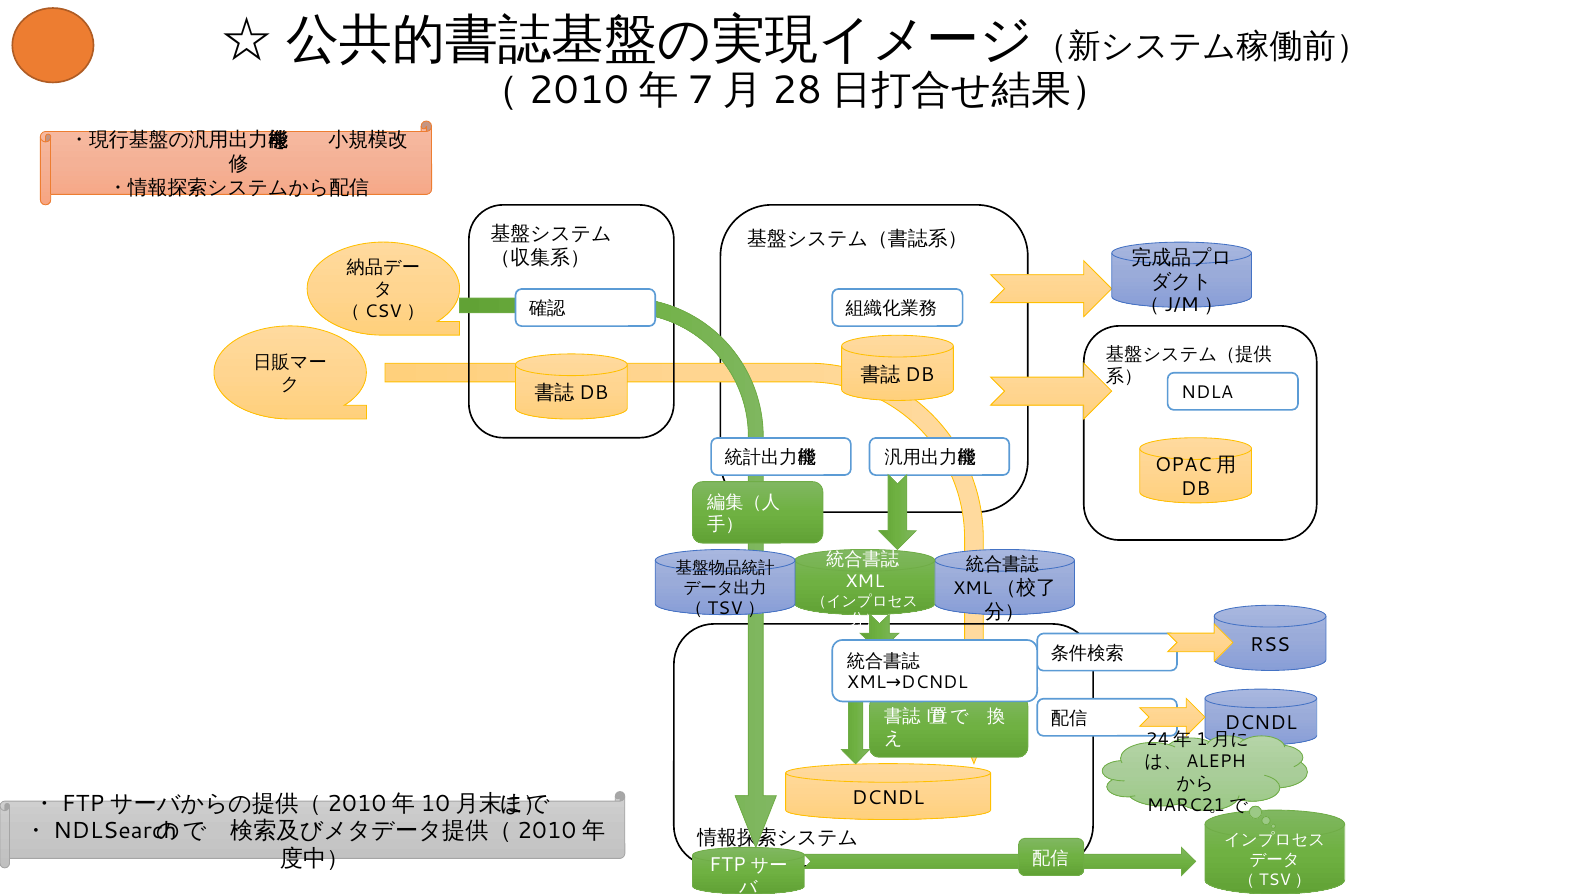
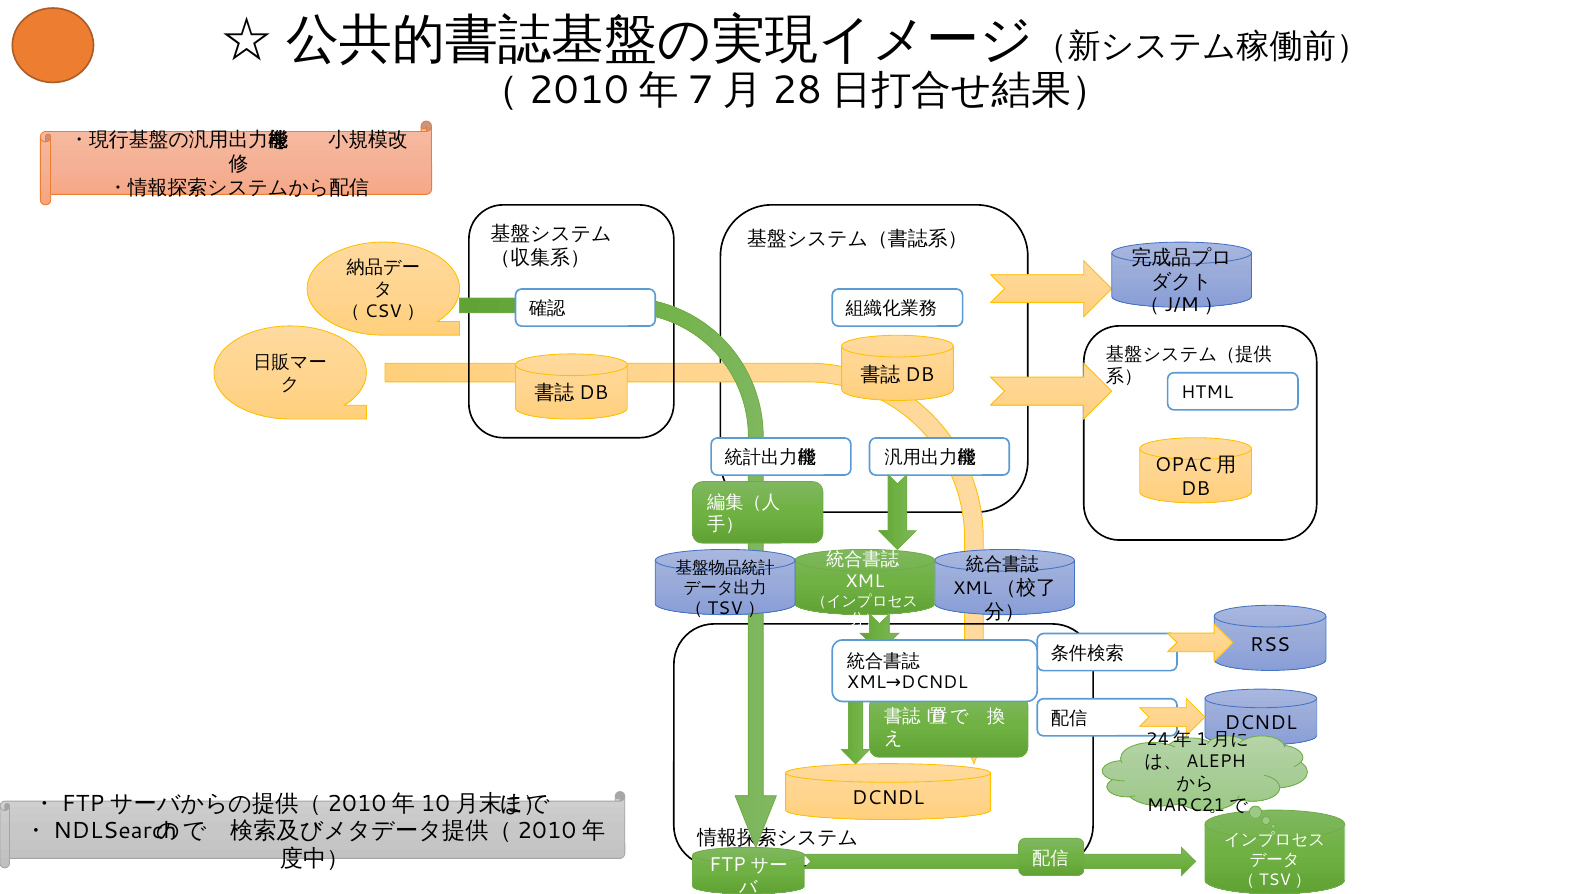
NDLA: NDLA -> HTML
